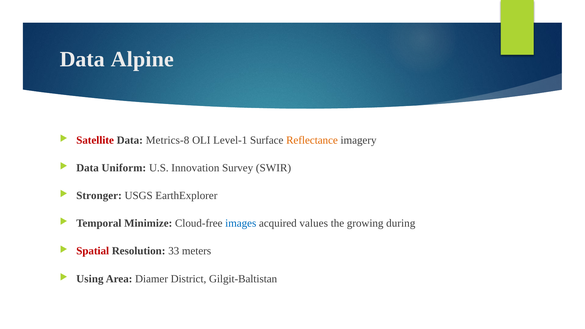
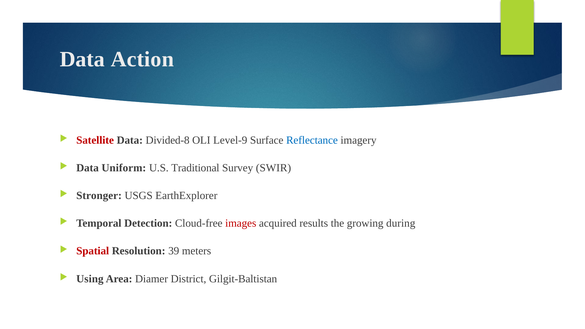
Alpine: Alpine -> Action
Metrics-8: Metrics-8 -> Divided-8
Level-1: Level-1 -> Level-9
Reflectance colour: orange -> blue
Innovation: Innovation -> Traditional
Minimize: Minimize -> Detection
images colour: blue -> red
values: values -> results
33: 33 -> 39
